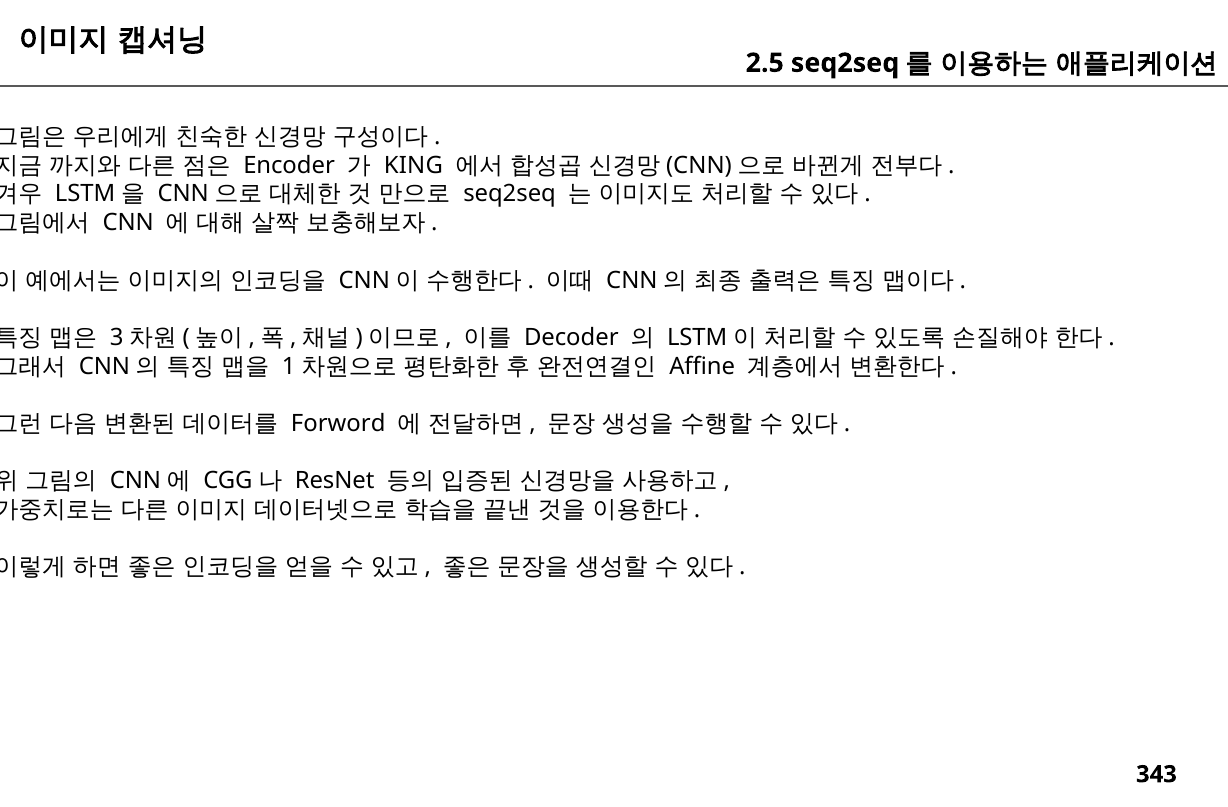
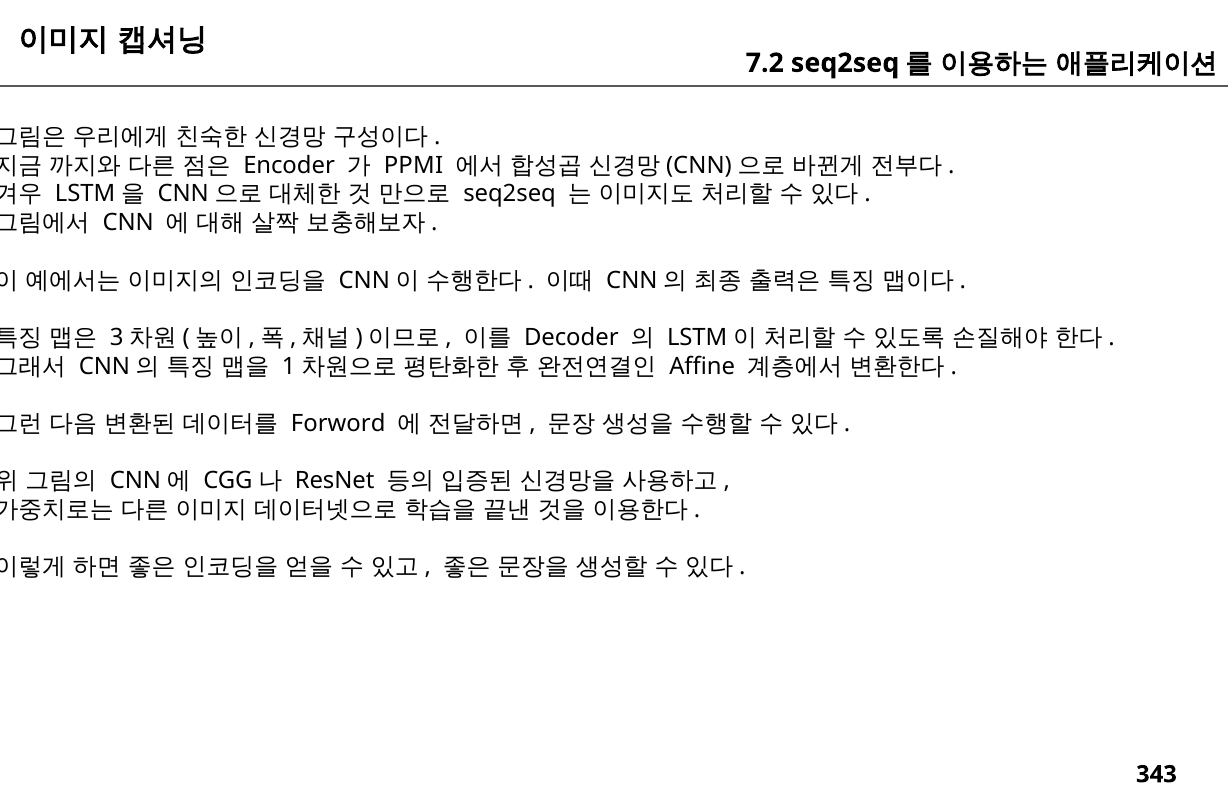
2.5: 2.5 -> 7.2
KING: KING -> PPMI
